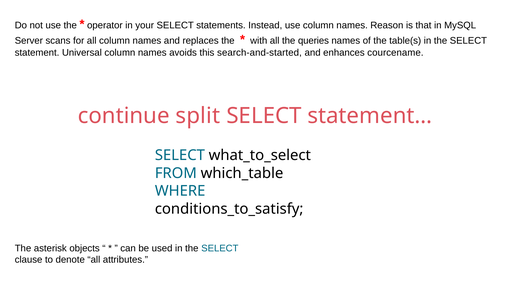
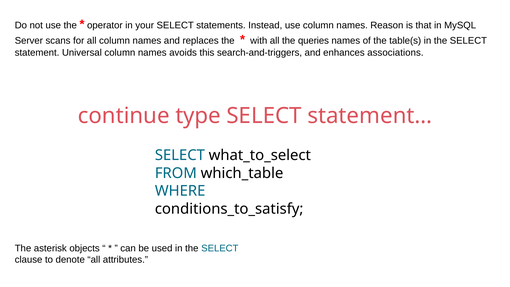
search-and-started: search-and-started -> search-and-triggers
courcename: courcename -> associations
split: split -> type
